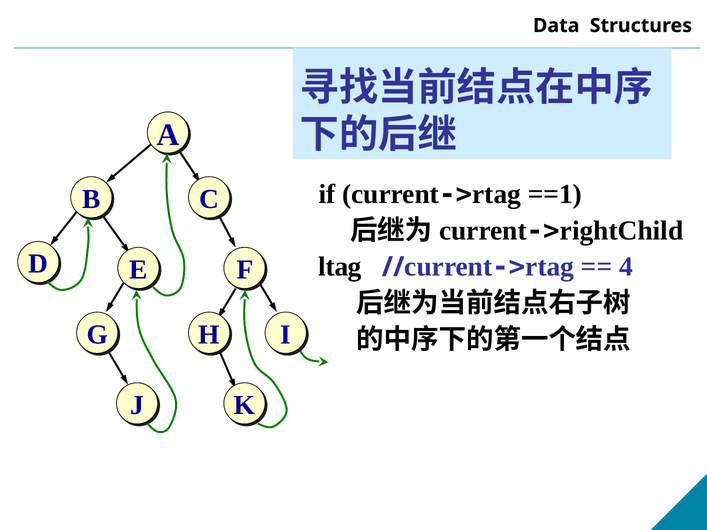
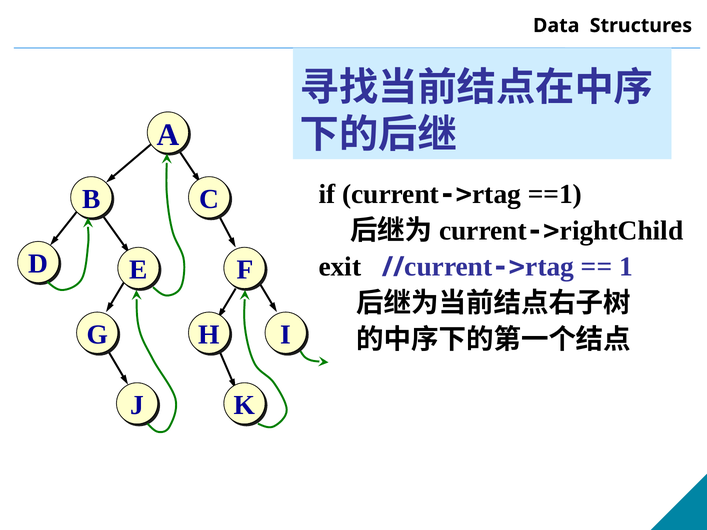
ltag: ltag -> exit
4: 4 -> 1
